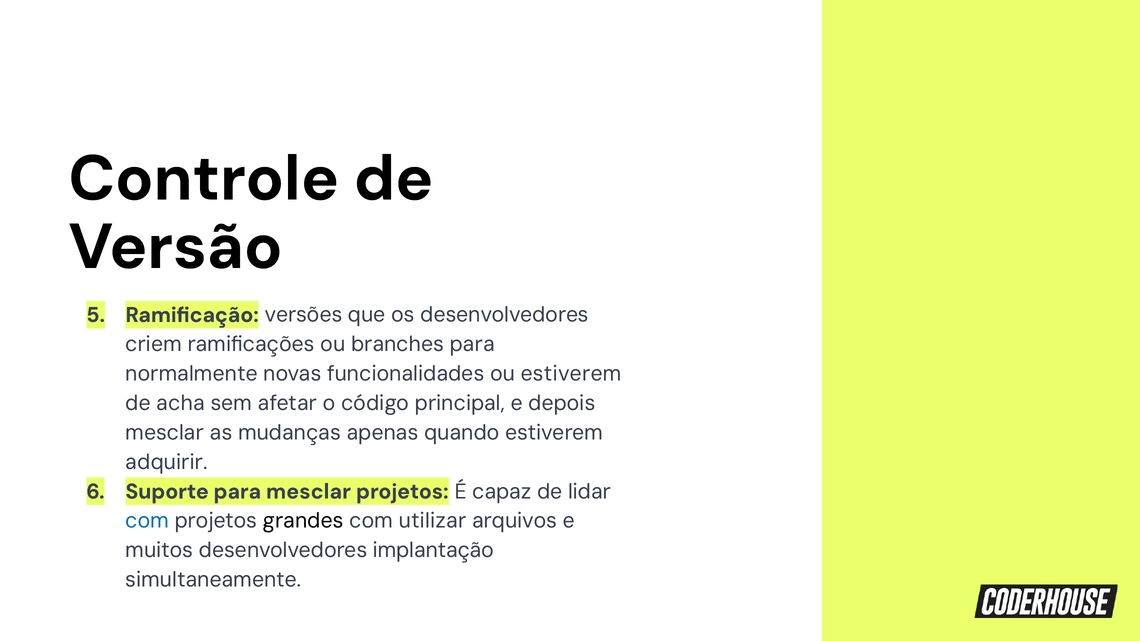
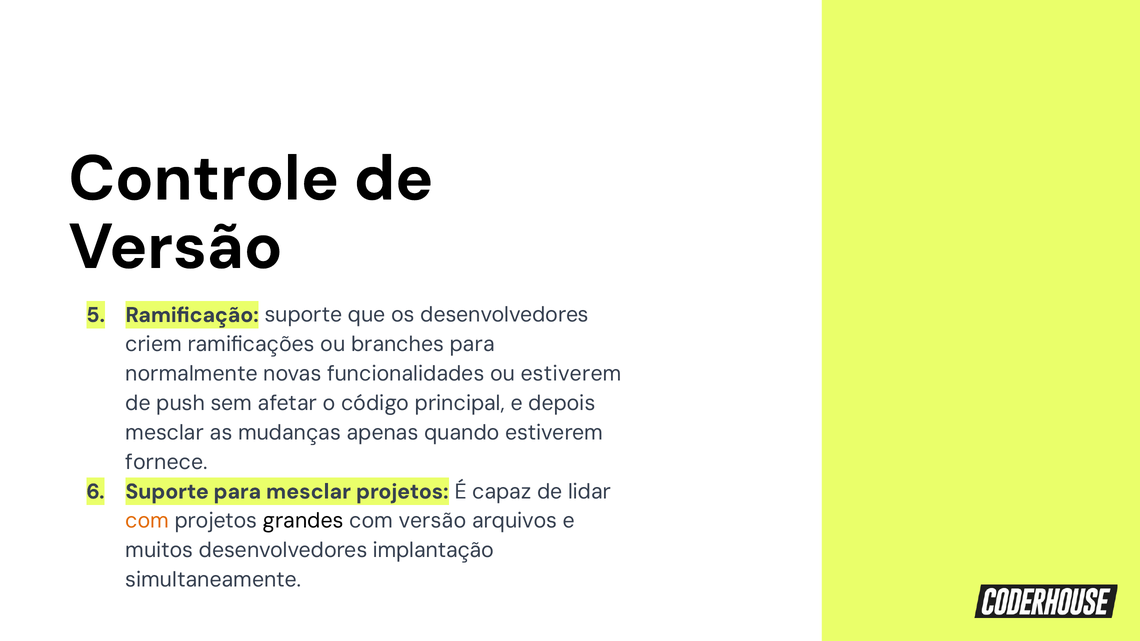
Ramificação versões: versões -> suporte
acha: acha -> push
adquirir: adquirir -> fornece
com at (147, 521) colour: blue -> orange
com utilizar: utilizar -> versão
